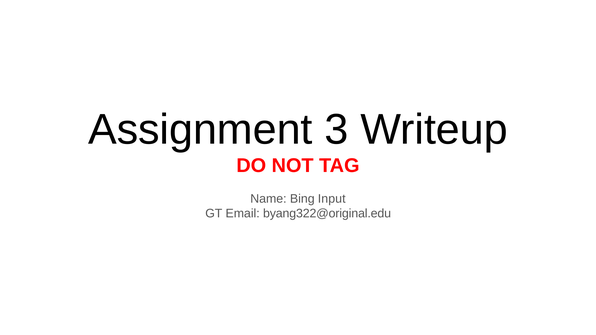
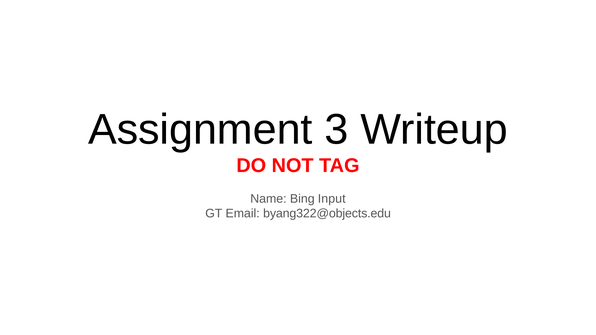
byang322@original.edu: byang322@original.edu -> byang322@objects.edu
